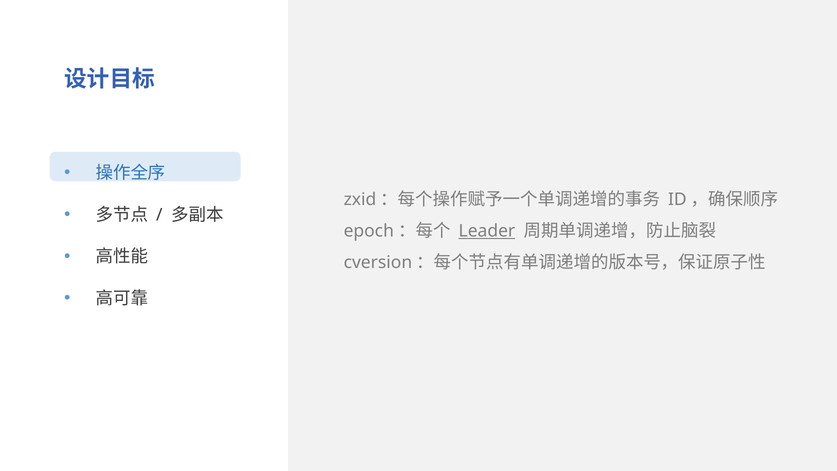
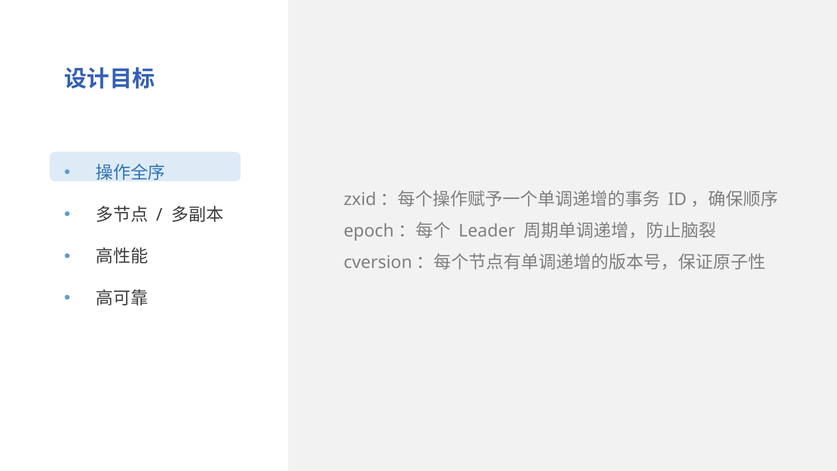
Leader underline: present -> none
